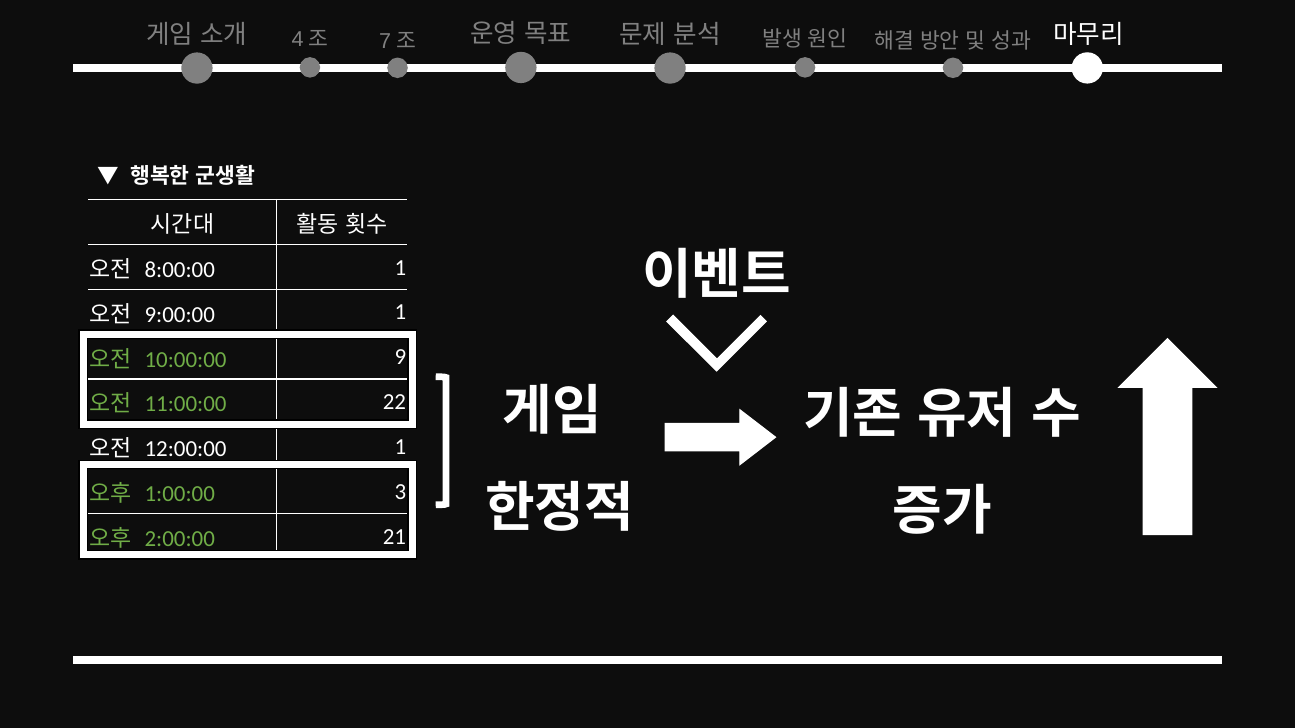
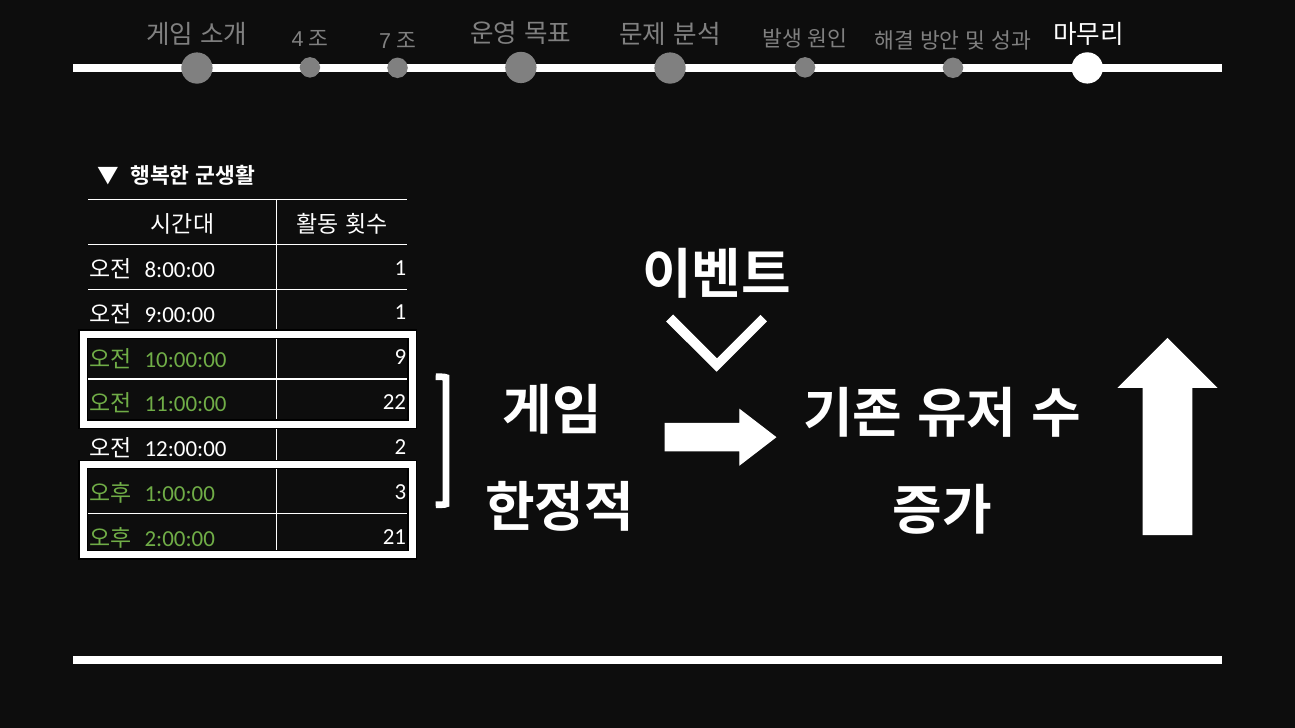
1 at (400, 447): 1 -> 2
